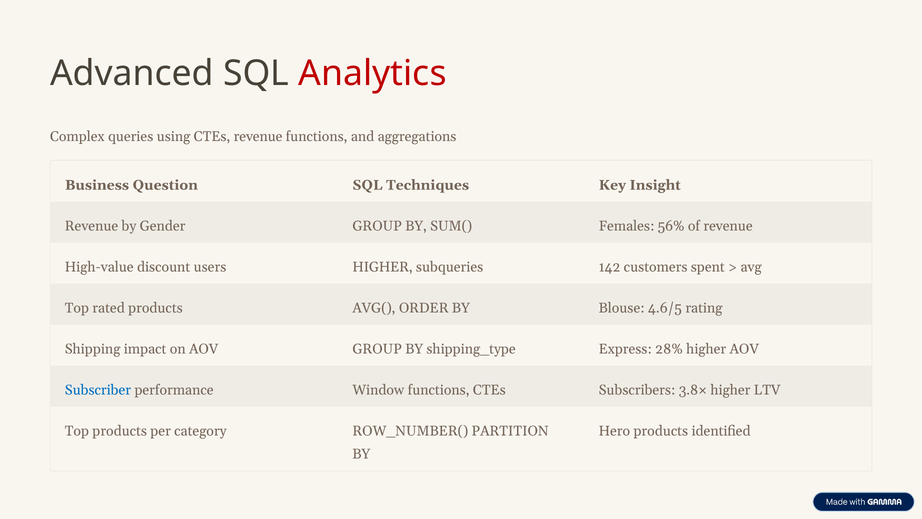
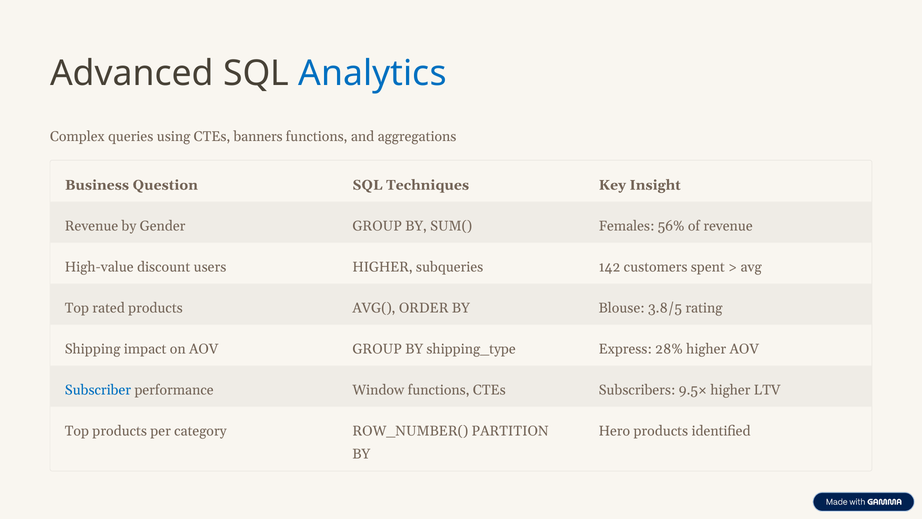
Analytics colour: red -> blue
CTEs revenue: revenue -> banners
4.6/5: 4.6/5 -> 3.8/5
3.8×: 3.8× -> 9.5×
